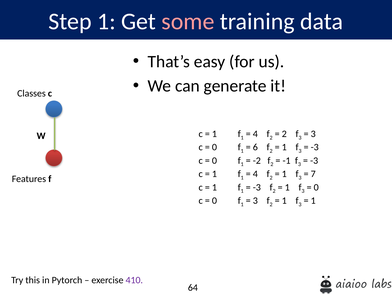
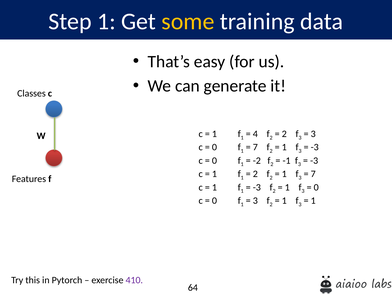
some colour: pink -> yellow
6 at (255, 147): 6 -> 7
4 at (255, 174): 4 -> 2
